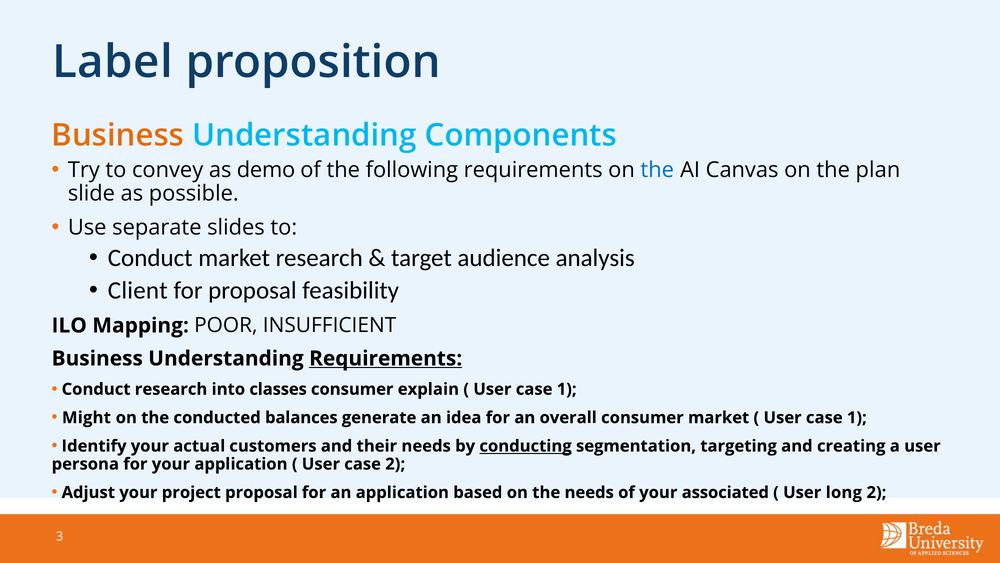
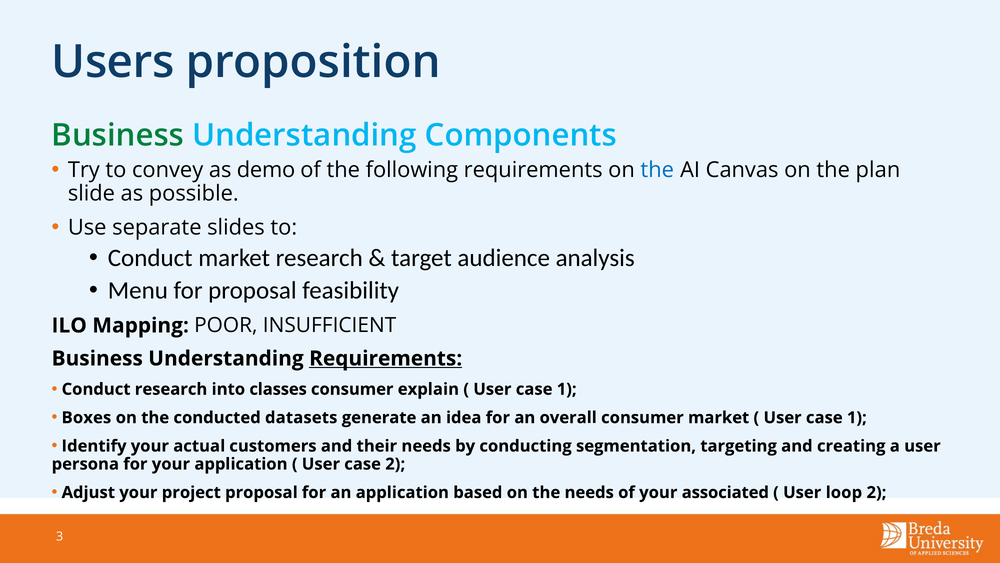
Label: Label -> Users
Business at (118, 135) colour: orange -> green
Client: Client -> Menu
Might: Might -> Boxes
balances: balances -> datasets
conducting underline: present -> none
long: long -> loop
